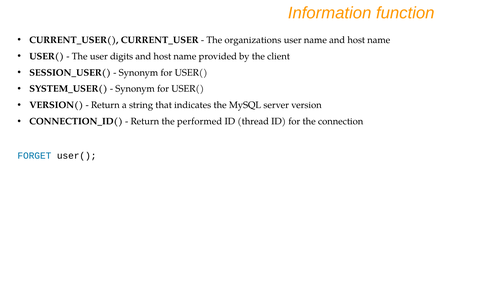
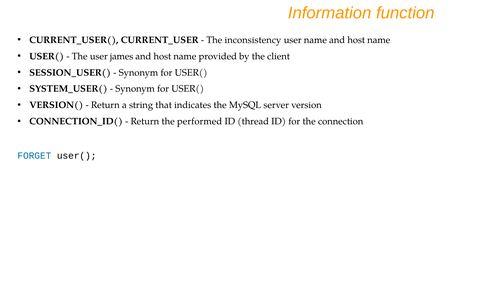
organizations: organizations -> inconsistency
digits: digits -> james
